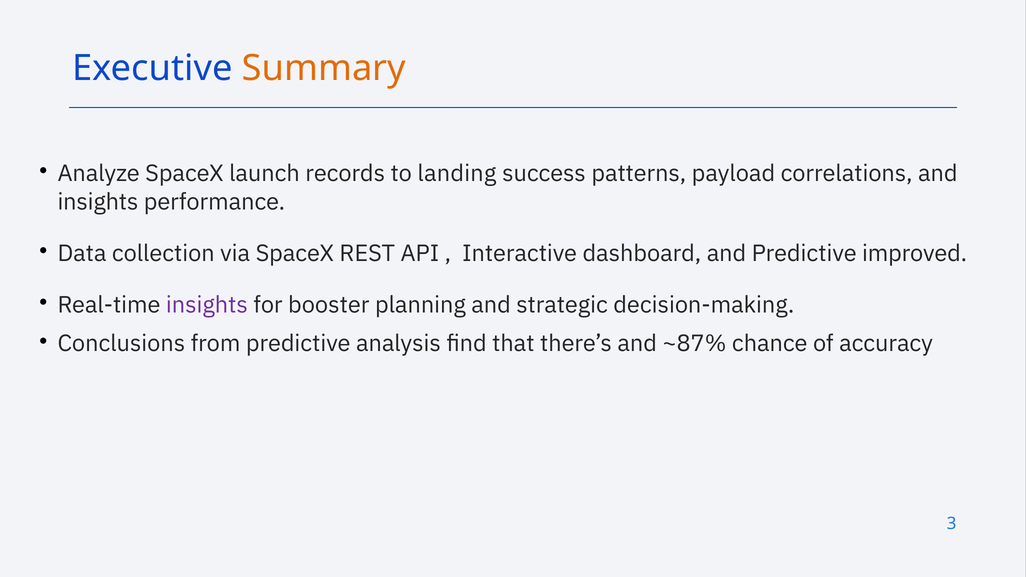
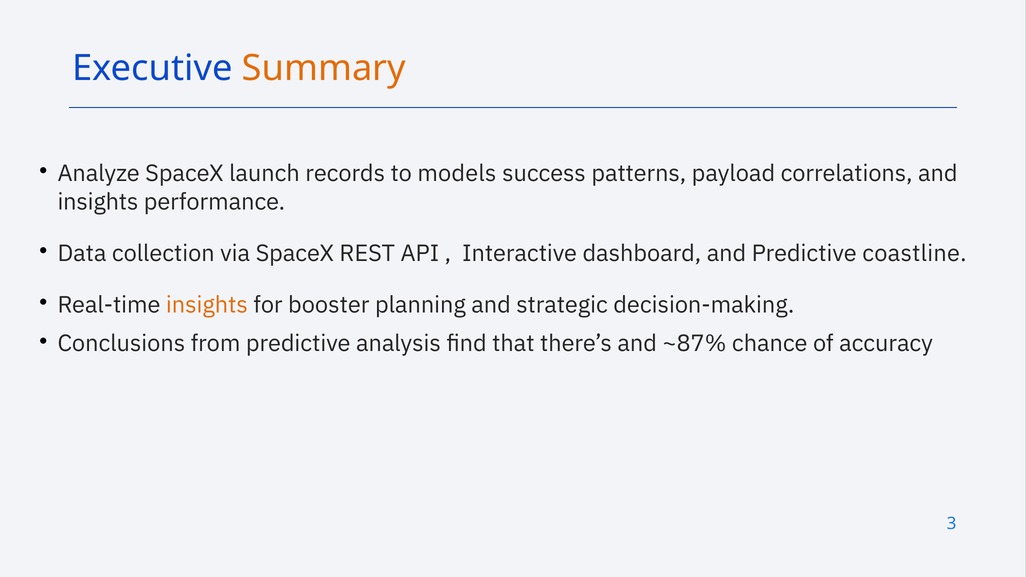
landing: landing -> models
improved: improved -> coastline
insights at (207, 305) colour: purple -> orange
